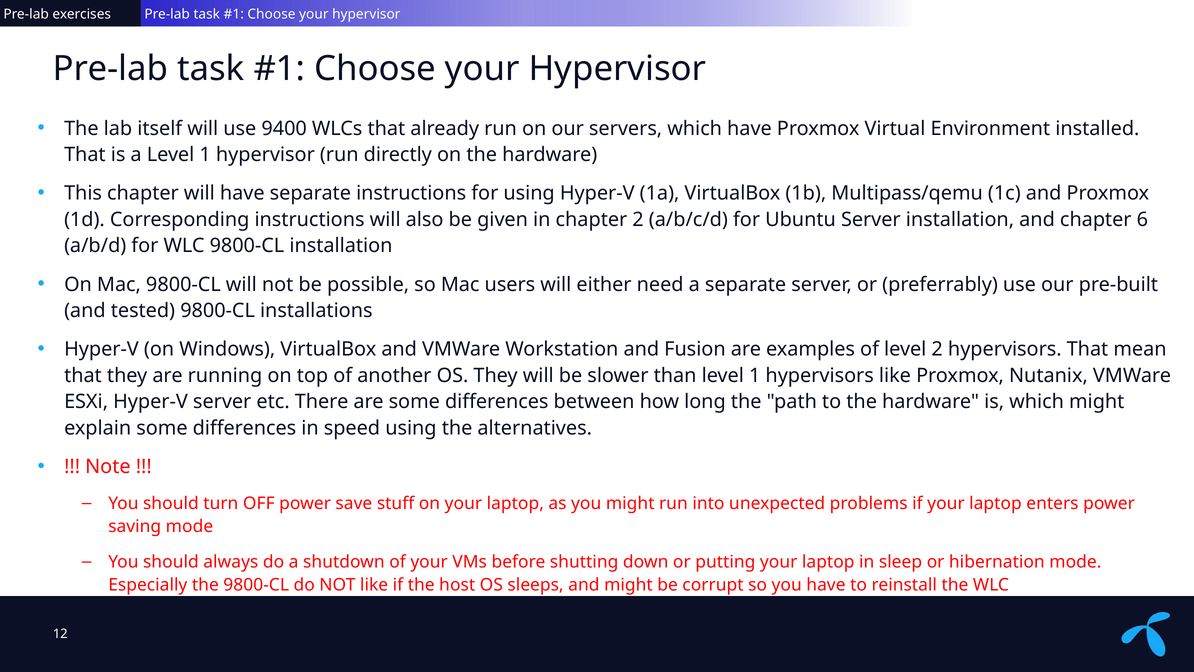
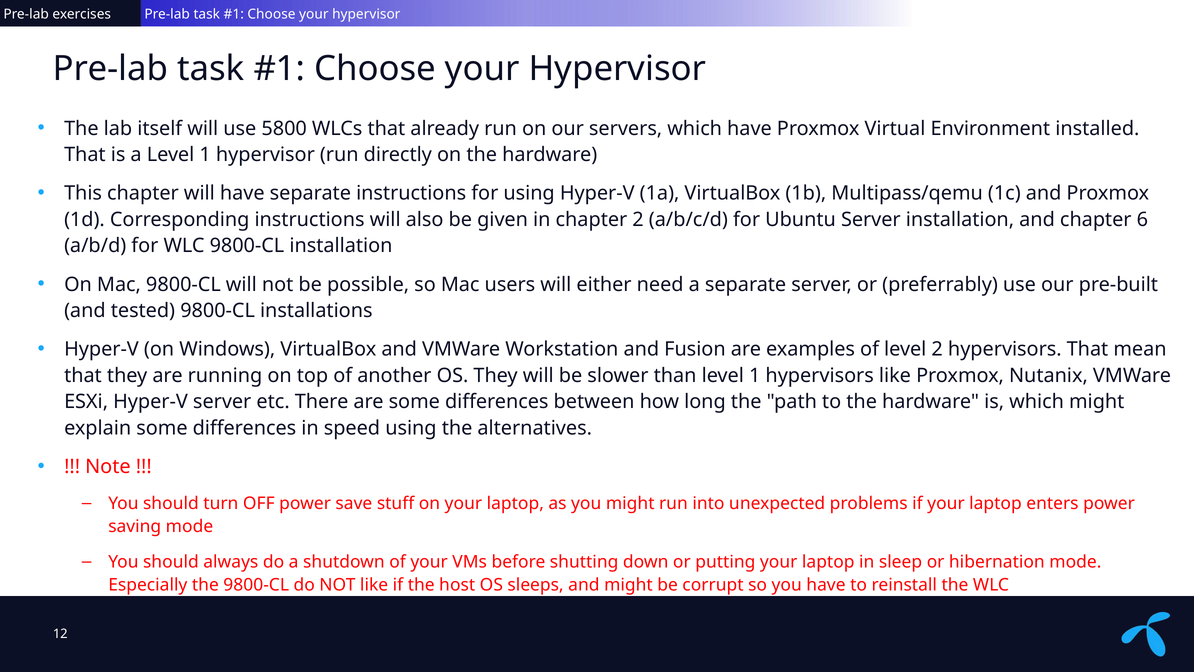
9400: 9400 -> 5800
